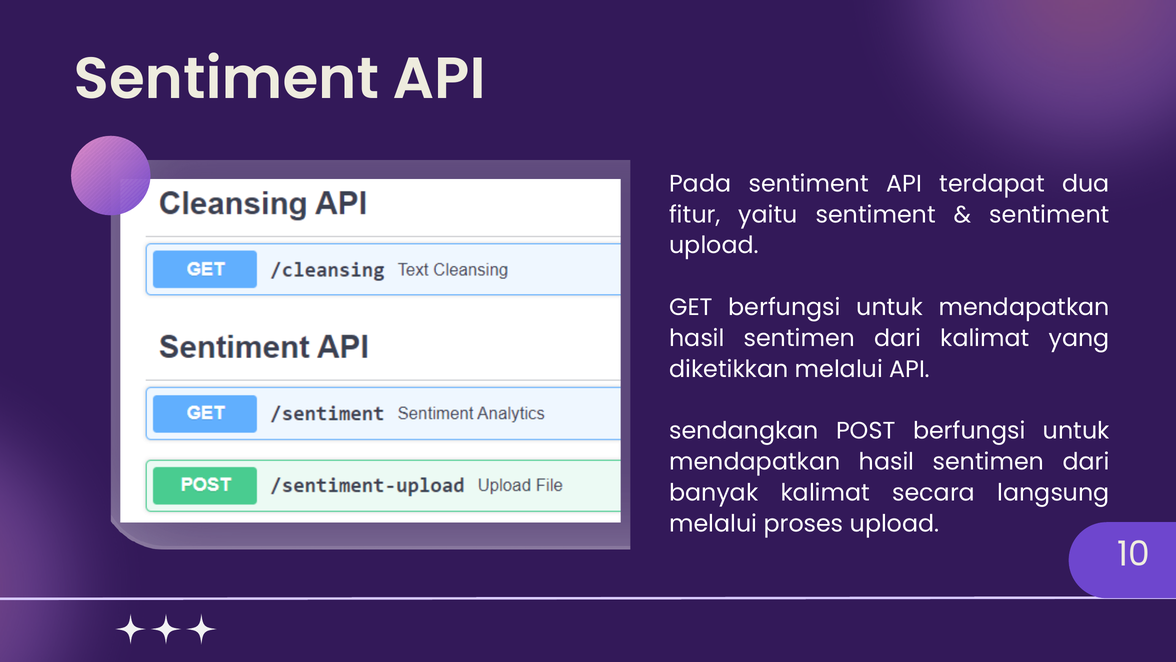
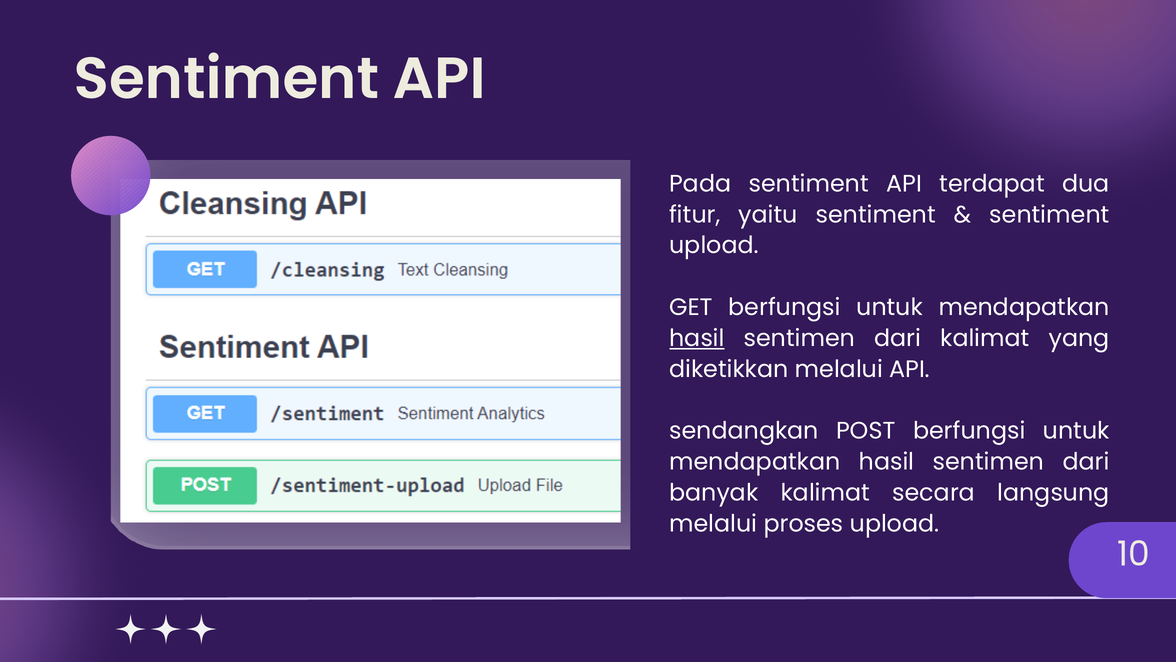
hasil at (697, 338) underline: none -> present
